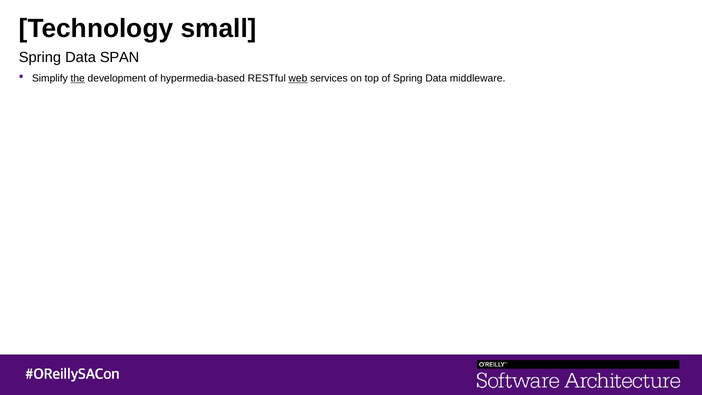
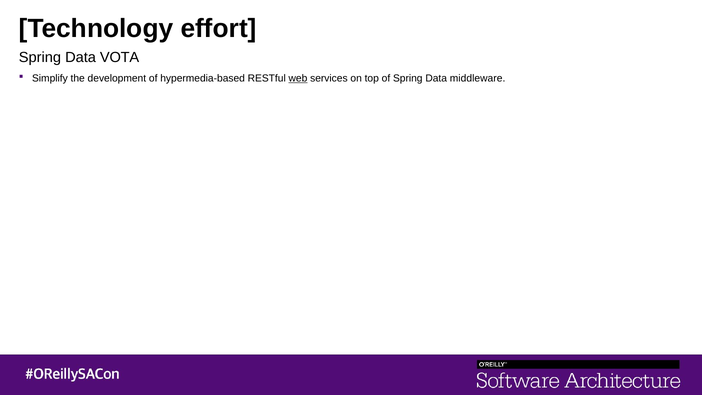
small: small -> effort
SPAN: SPAN -> VOTA
the underline: present -> none
